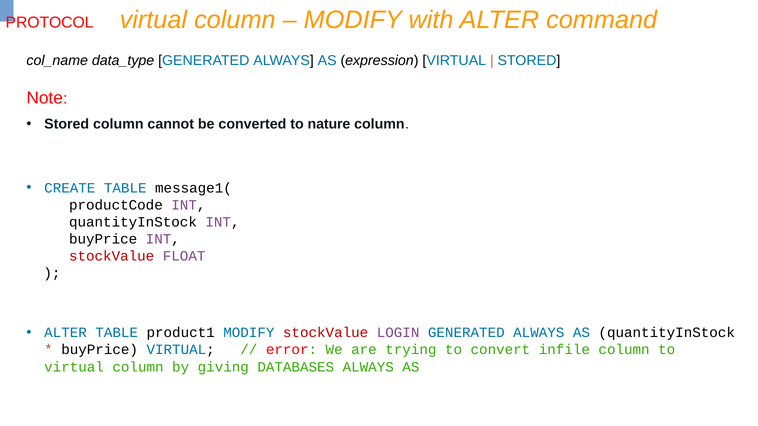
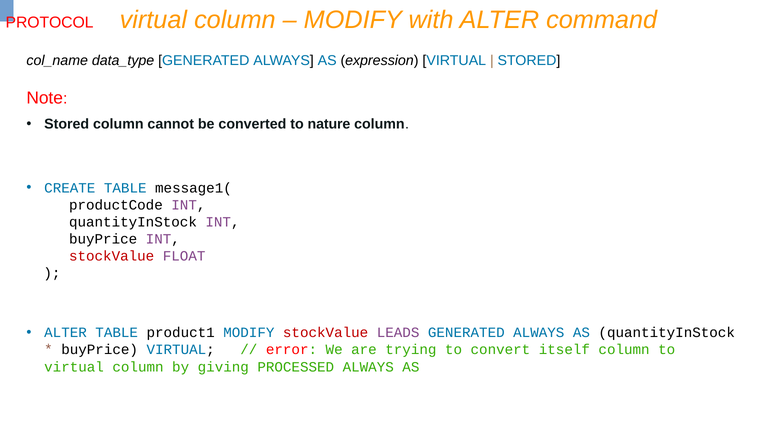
LOGIN: LOGIN -> LEADS
infile: infile -> itself
DATABASES: DATABASES -> PROCESSED
